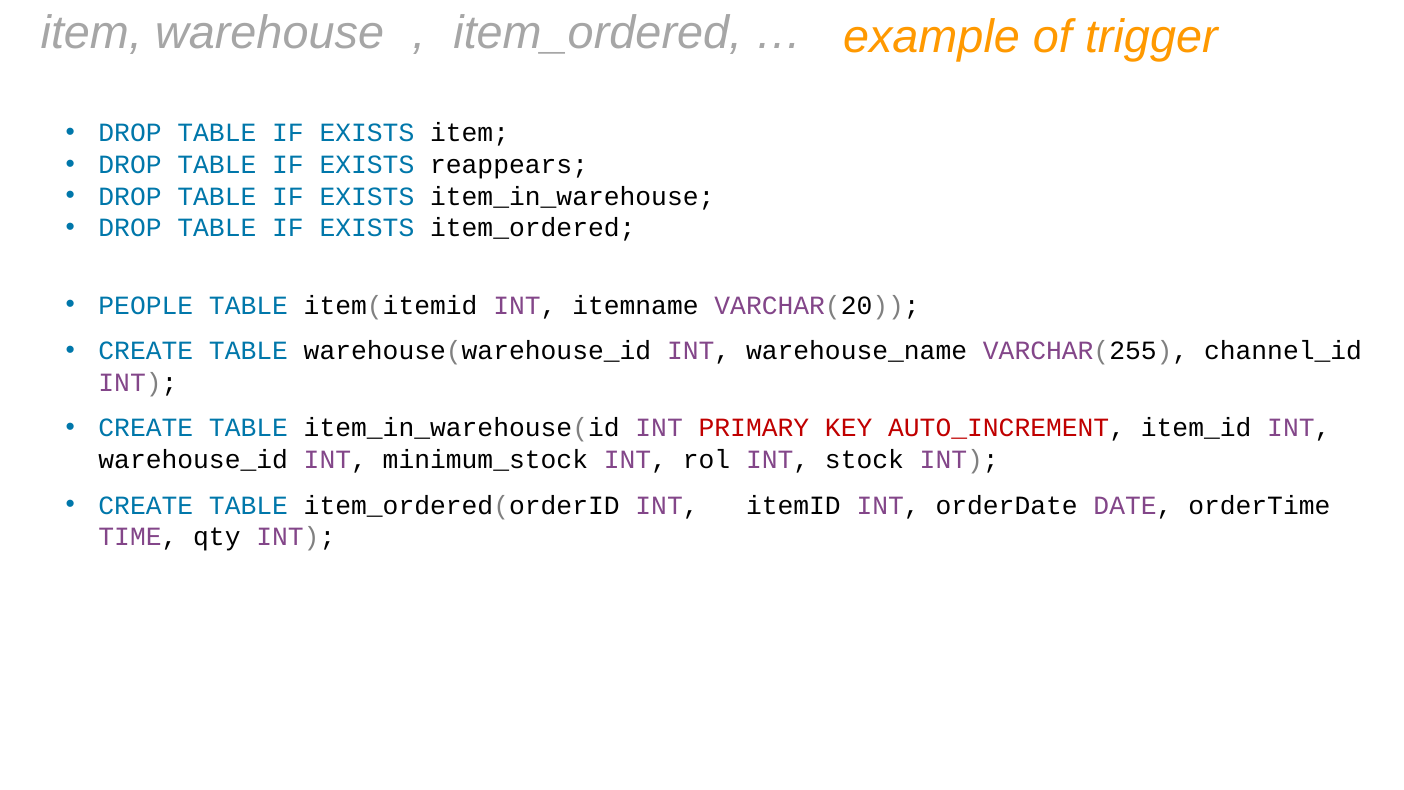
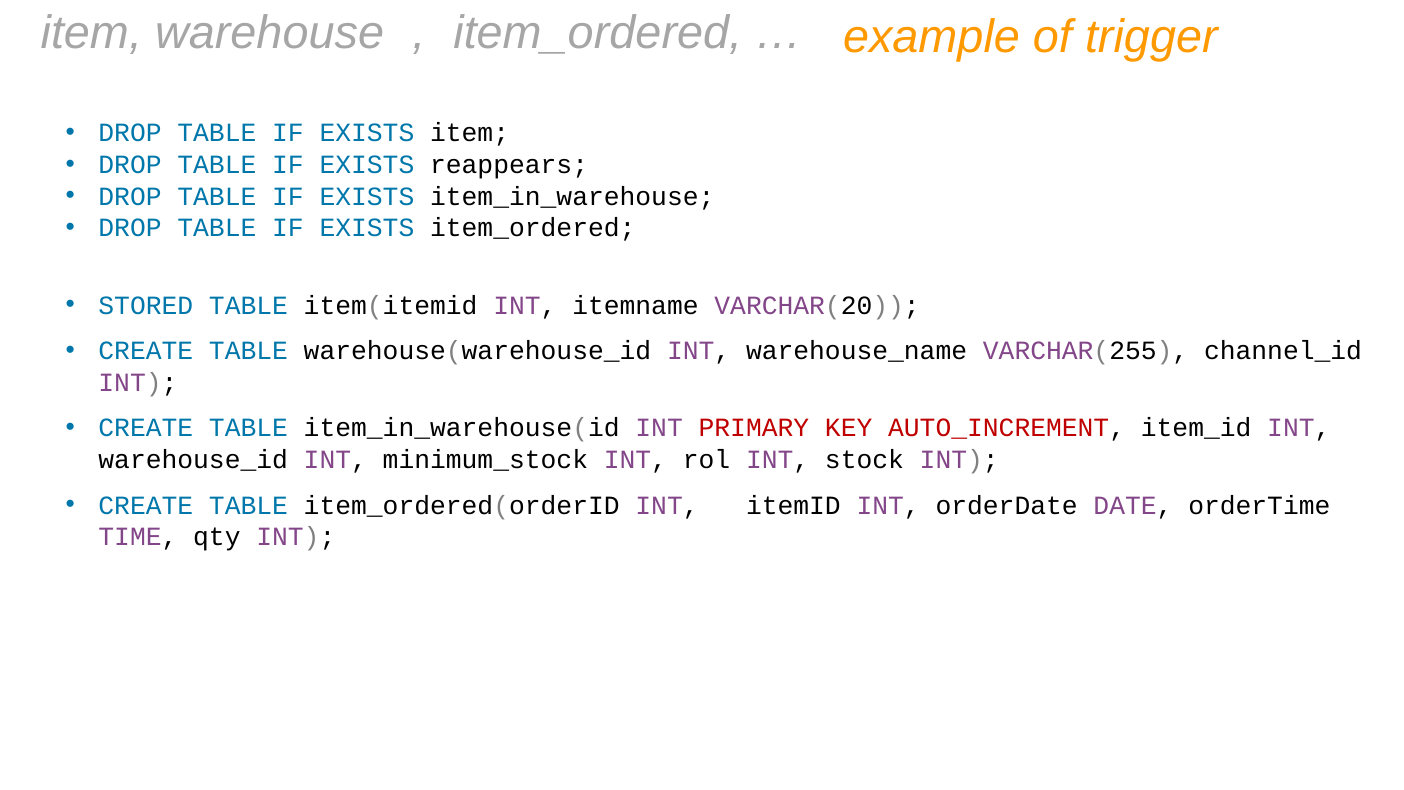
PEOPLE: PEOPLE -> STORED
